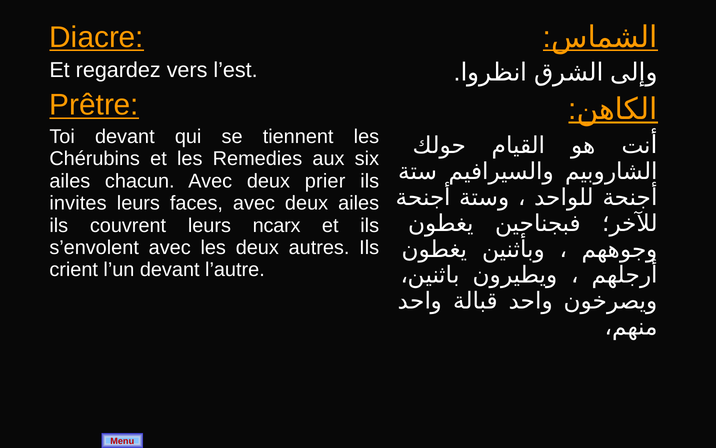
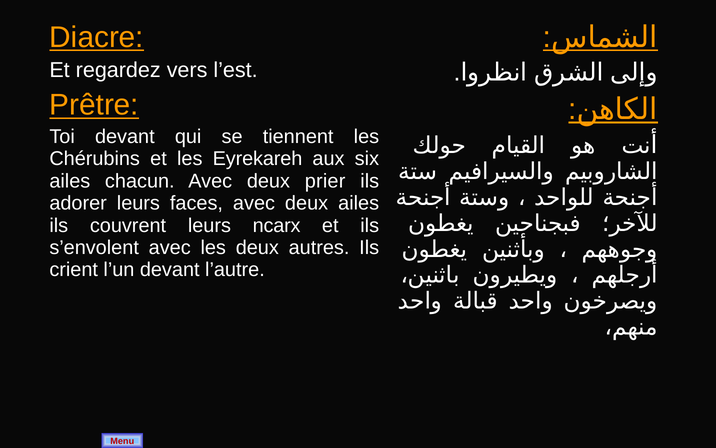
Remedies: Remedies -> Eyrekareh
invites: invites -> adorer
